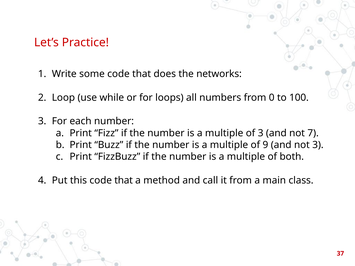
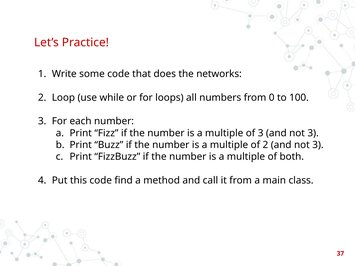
3 and not 7: 7 -> 3
of 9: 9 -> 2
this code that: that -> find
